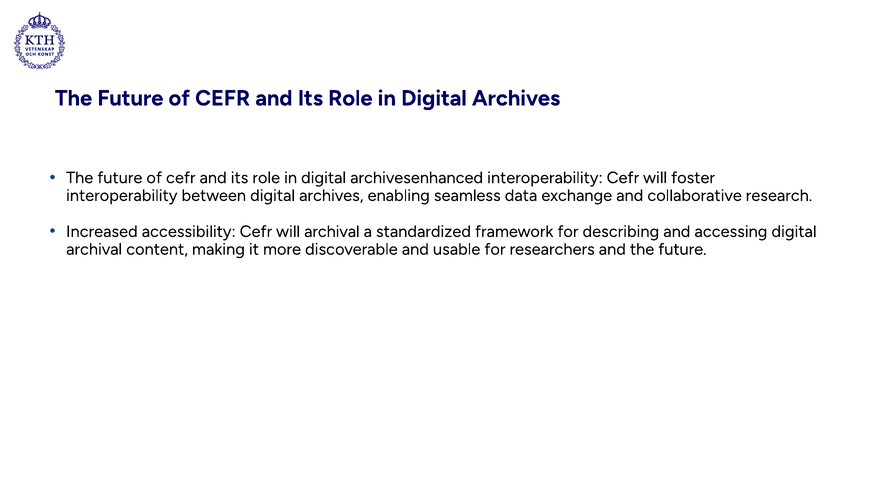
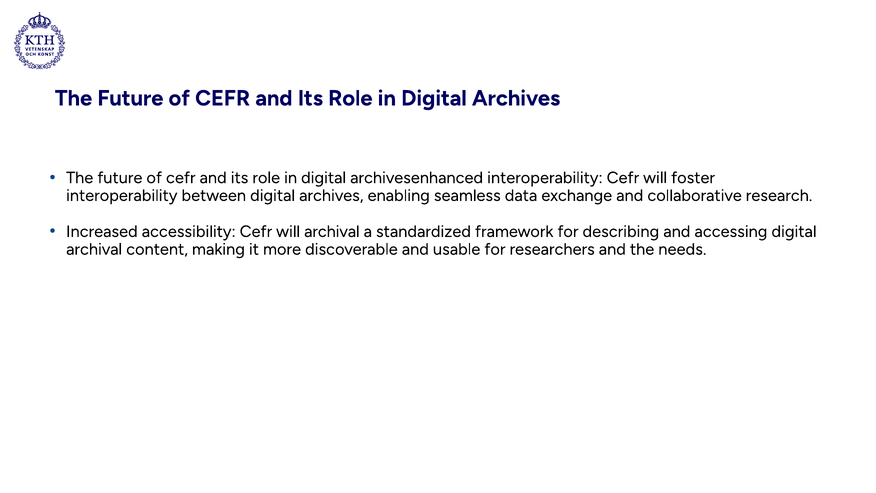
and the future: future -> needs
